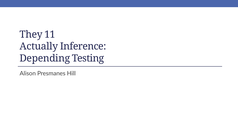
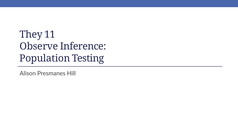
Actually: Actually -> Observe
Depending: Depending -> Population
